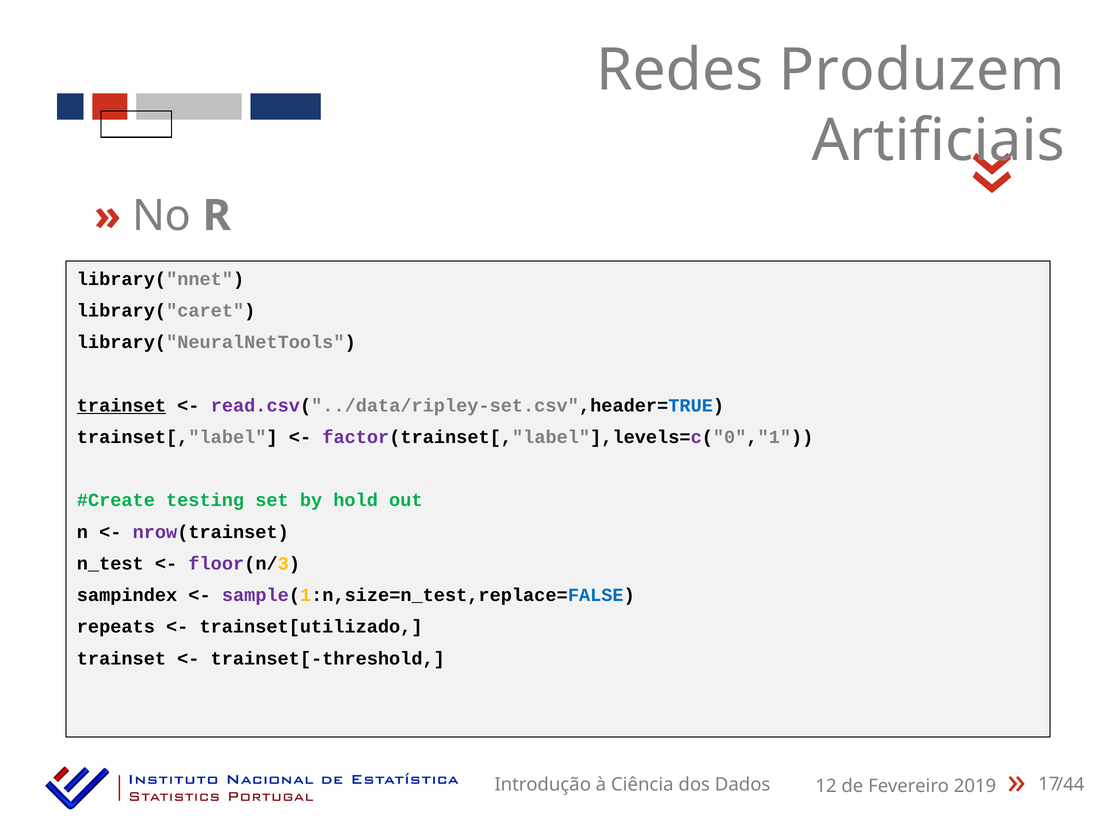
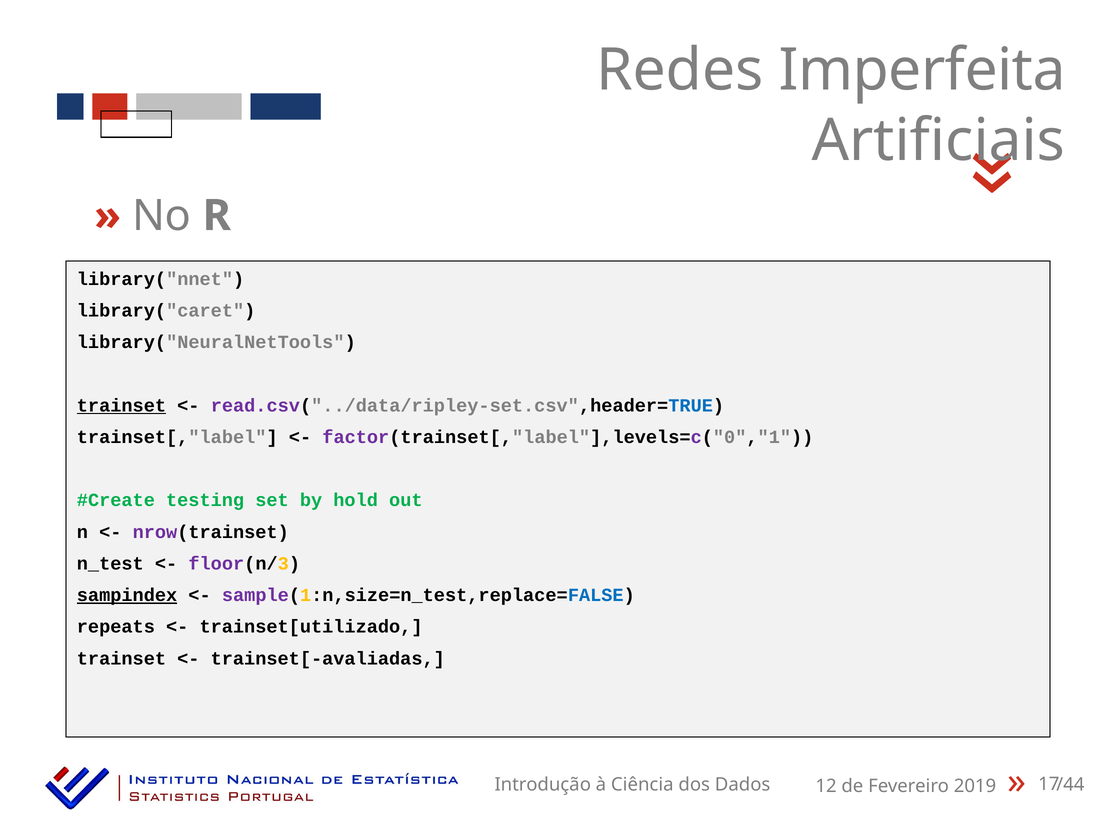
Produzem: Produzem -> Imperfeita
sampindex underline: none -> present
trainset[-threshold: trainset[-threshold -> trainset[-avaliadas
